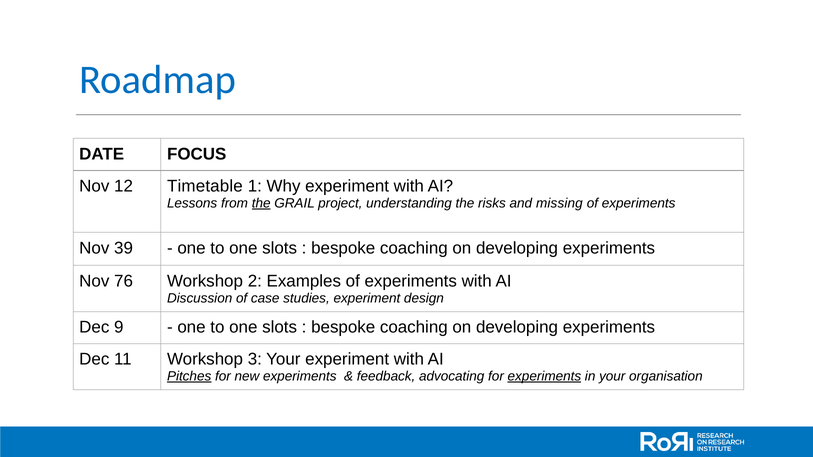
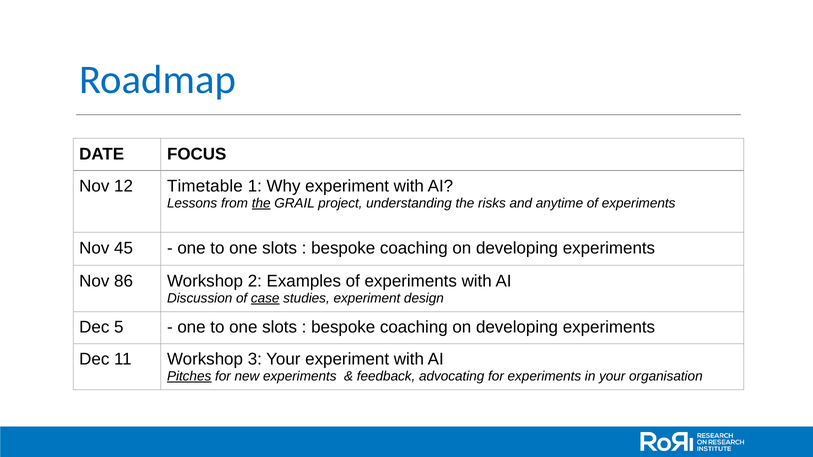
missing: missing -> anytime
39: 39 -> 45
76: 76 -> 86
case underline: none -> present
9: 9 -> 5
experiments at (544, 377) underline: present -> none
